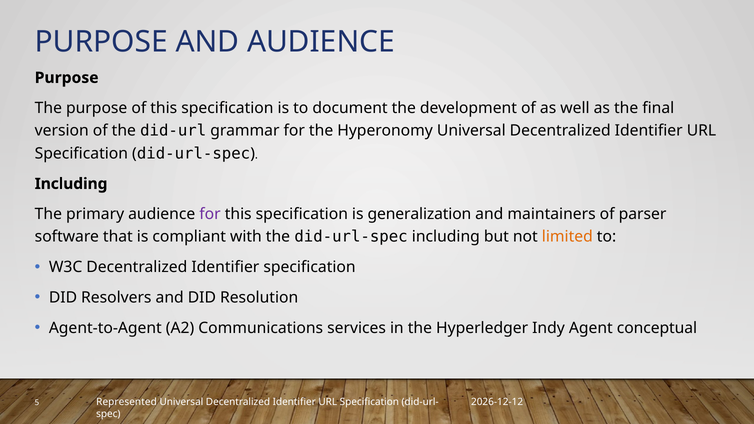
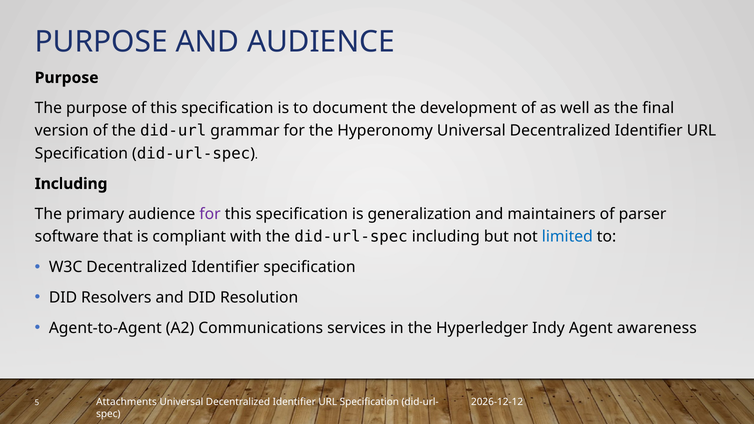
limited colour: orange -> blue
conceptual: conceptual -> awareness
Represented: Represented -> Attachments
